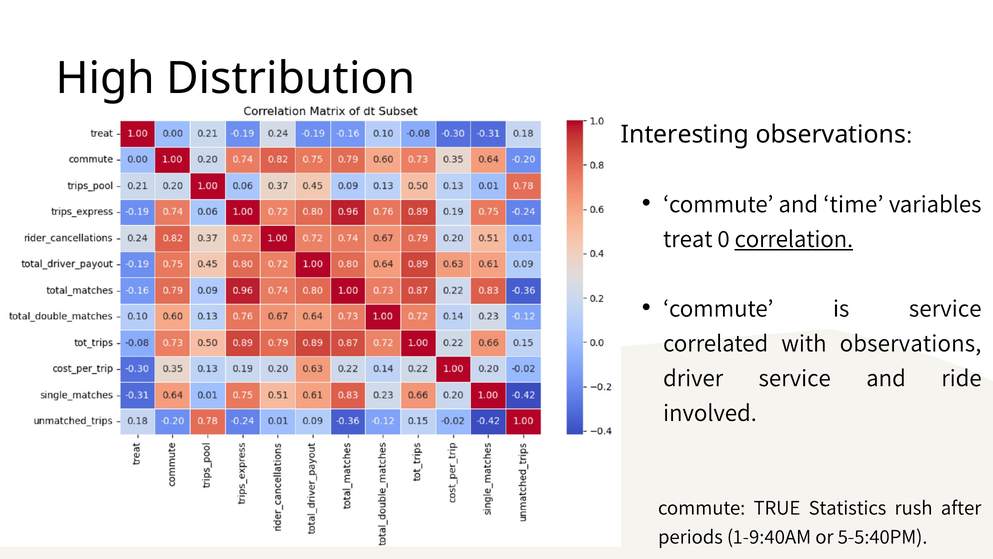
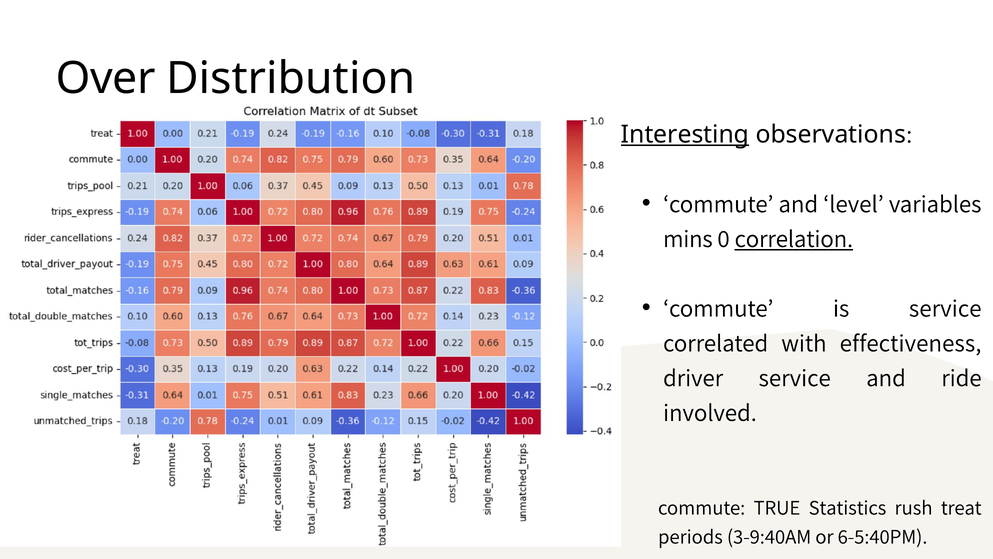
High: High -> Over
Interesting underline: none -> present
time: time -> level
treat: treat -> mins
with observations: observations -> effectiveness
after: after -> treat
1-9:40AM: 1-9:40AM -> 3-9:40AM
5-5:40PM: 5-5:40PM -> 6-5:40PM
